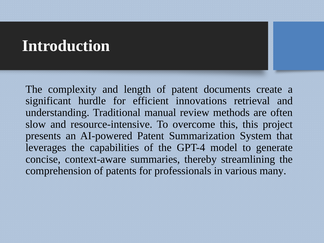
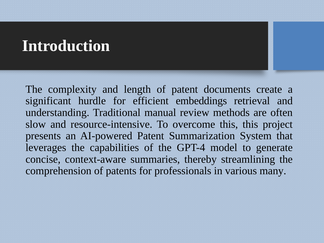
innovations: innovations -> embeddings
